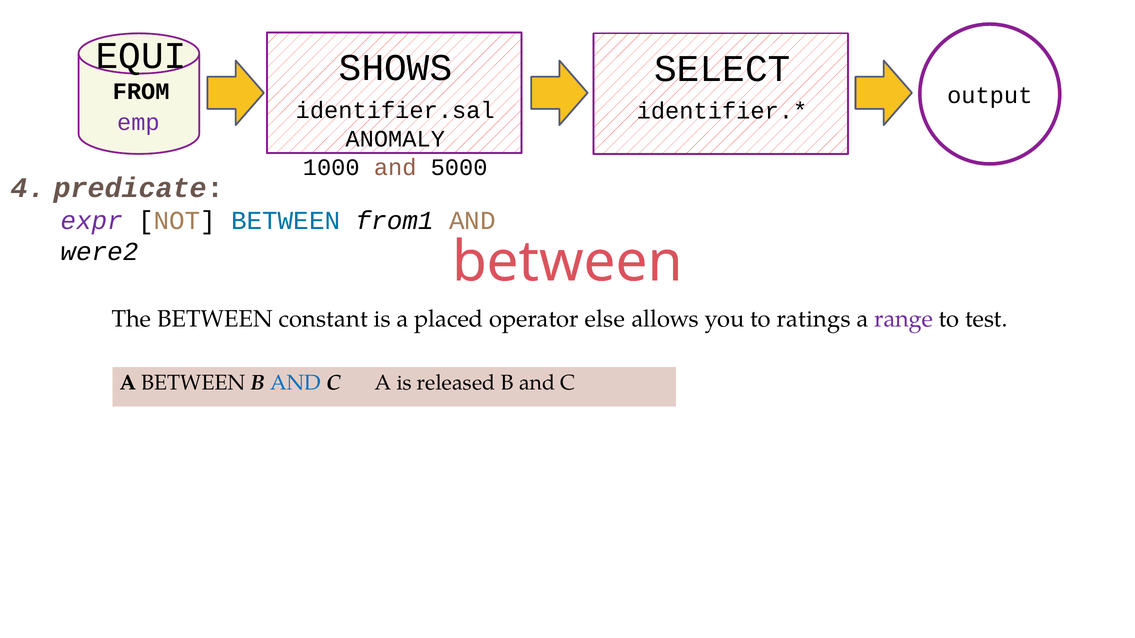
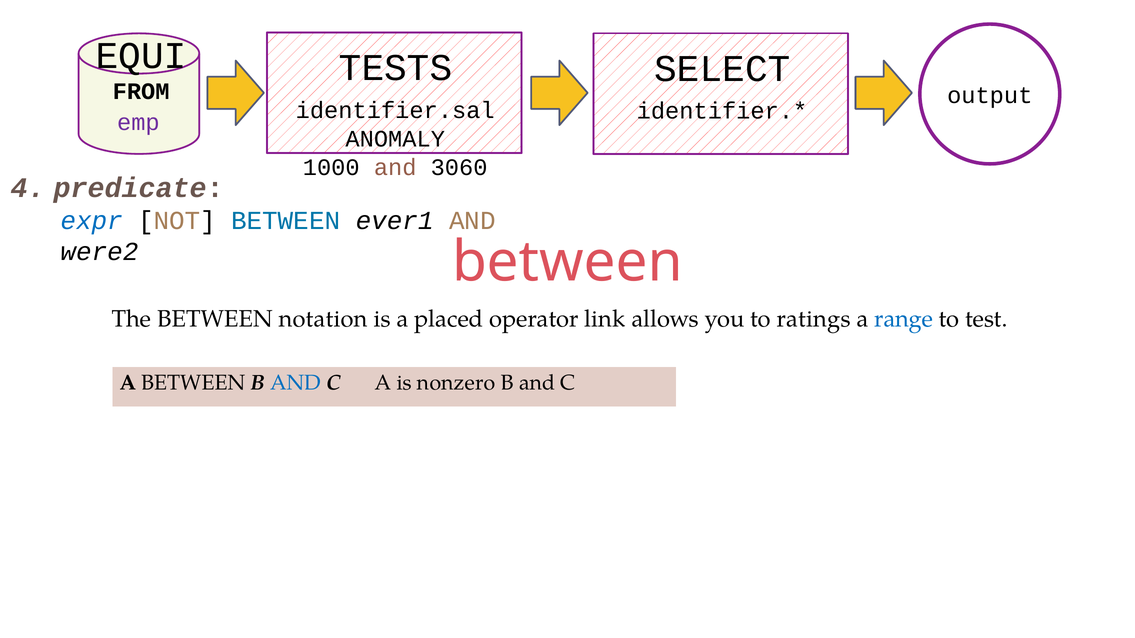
SHOWS: SHOWS -> TESTS
5000: 5000 -> 3060
expr colour: purple -> blue
from1: from1 -> ever1
constant: constant -> notation
else: else -> link
range colour: purple -> blue
released: released -> nonzero
